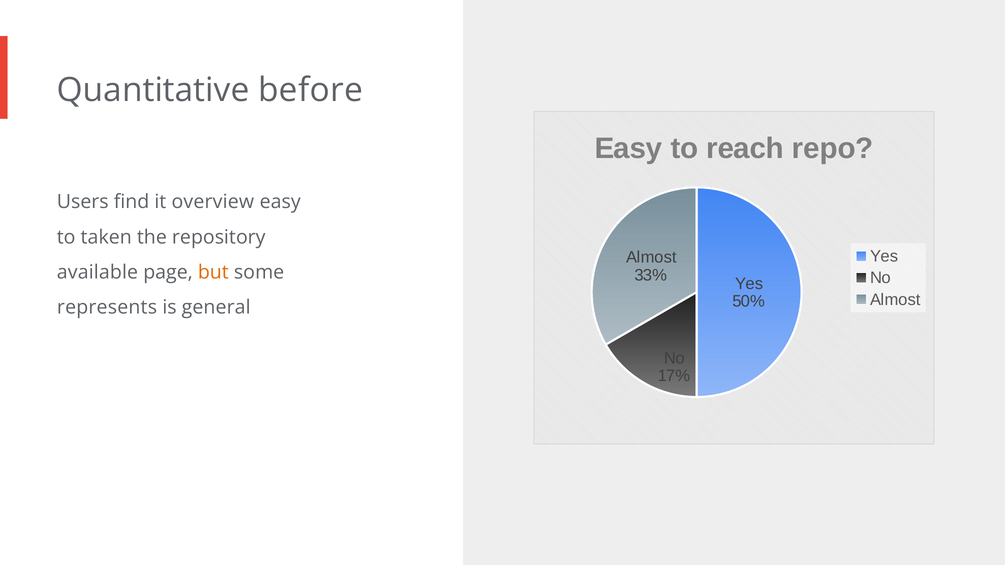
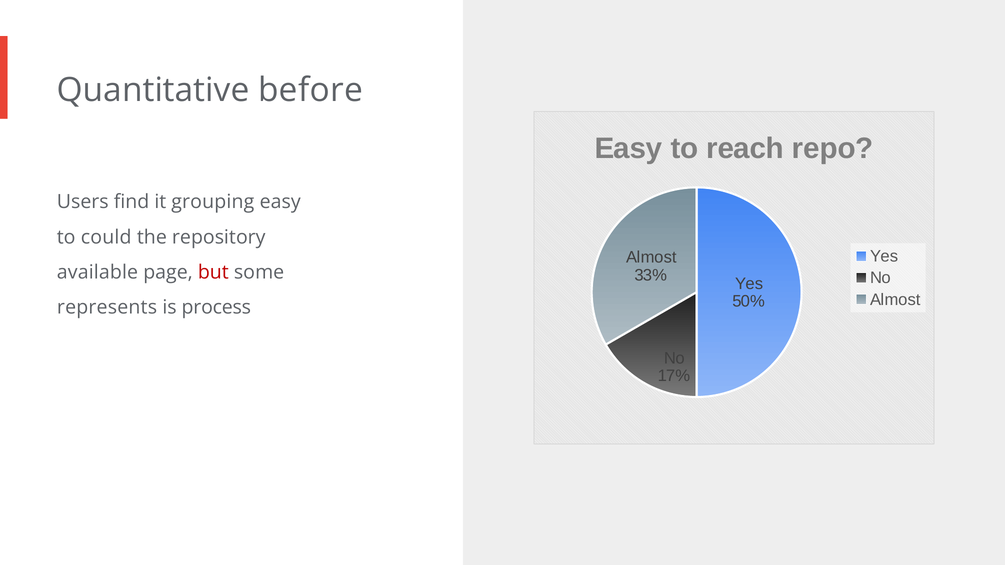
overview: overview -> grouping
taken: taken -> could
but colour: orange -> red
general: general -> process
